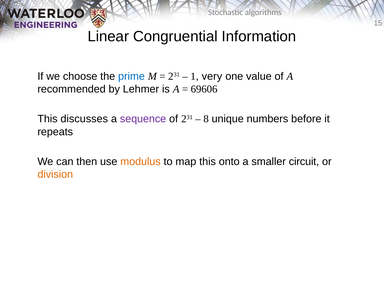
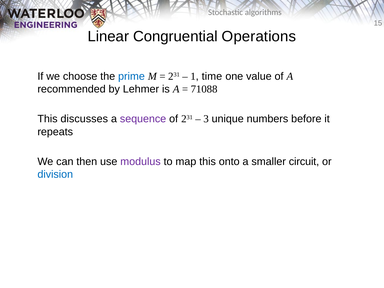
Information: Information -> Operations
very: very -> time
69606: 69606 -> 71088
8: 8 -> 3
modulus colour: orange -> purple
division colour: orange -> blue
